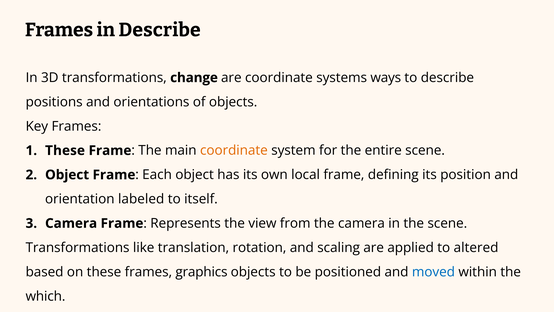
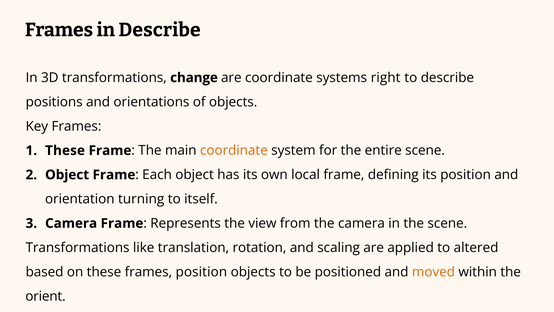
ways: ways -> right
labeled: labeled -> turning
frames graphics: graphics -> position
moved colour: blue -> orange
which: which -> orient
